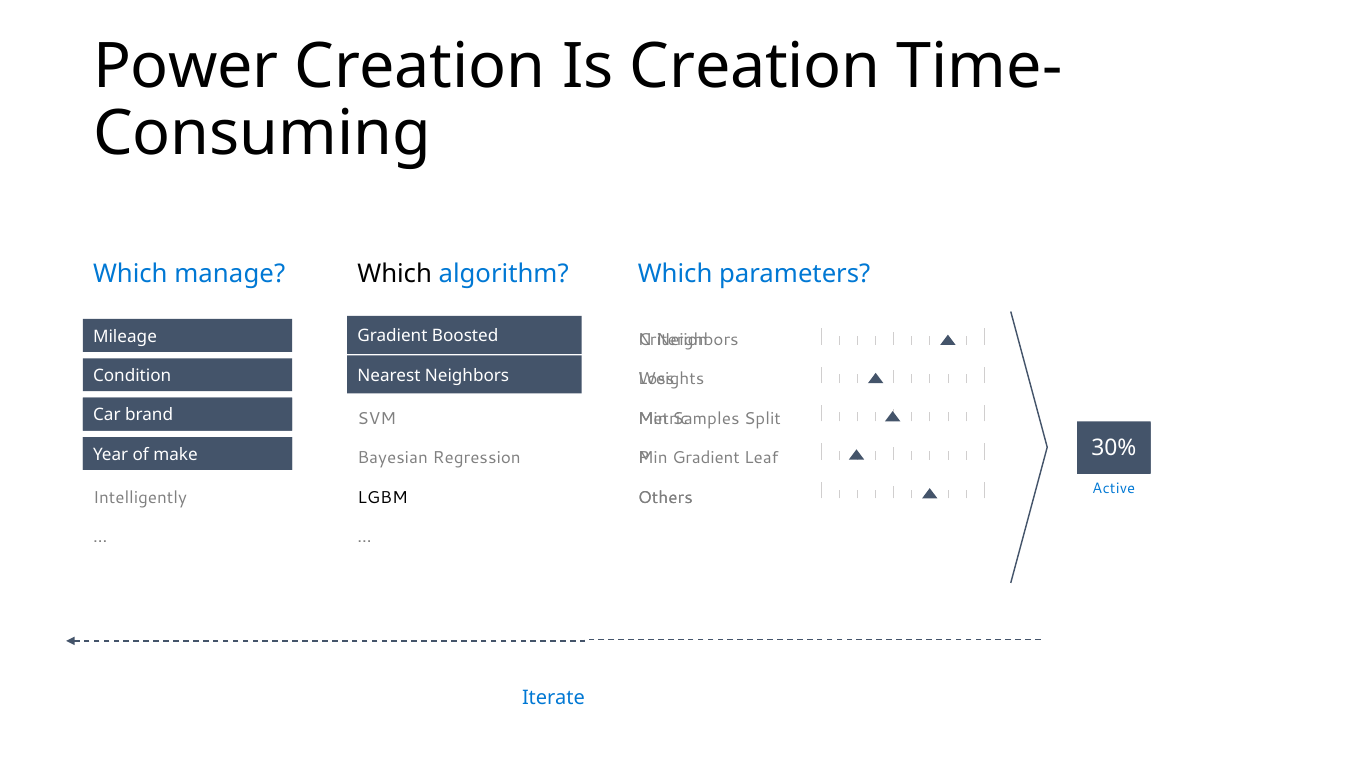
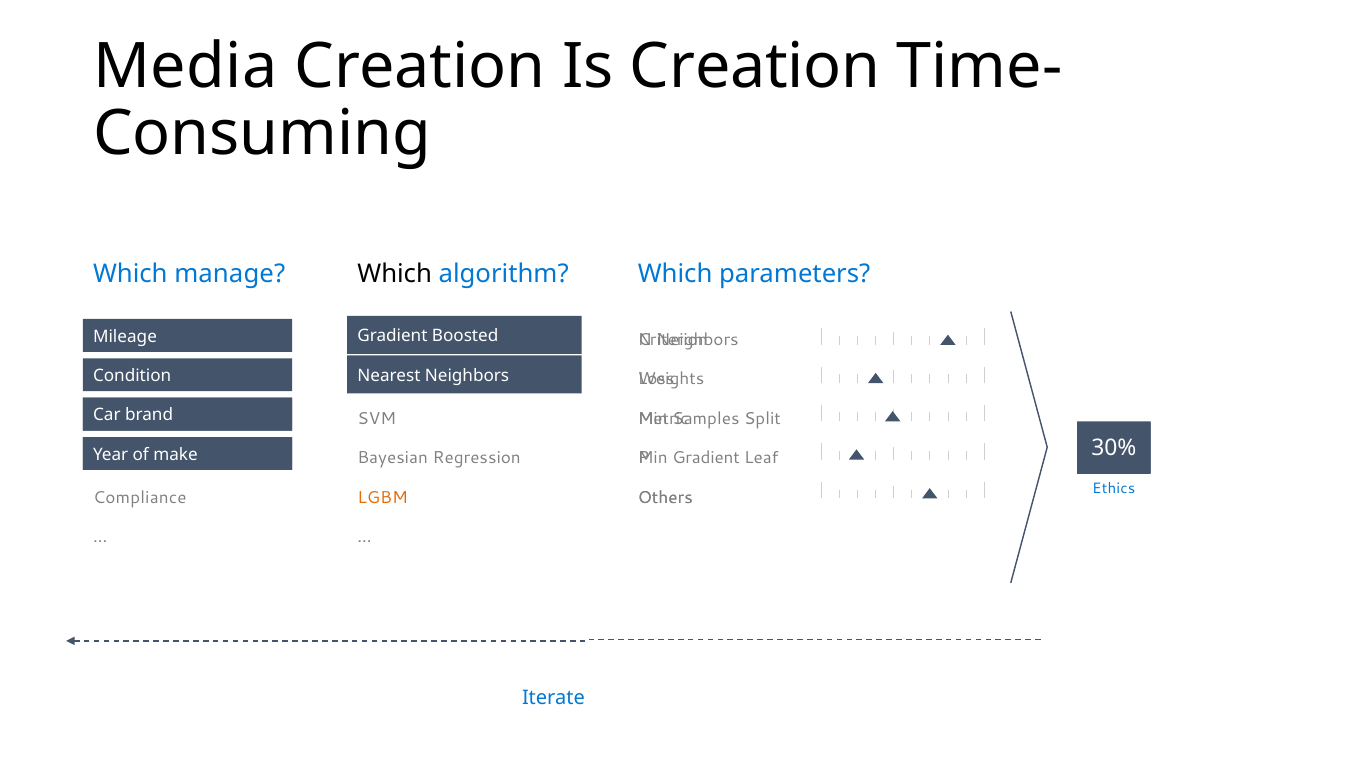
Power: Power -> Media
Active: Active -> Ethics
Intelligently: Intelligently -> Compliance
LGBM colour: black -> orange
